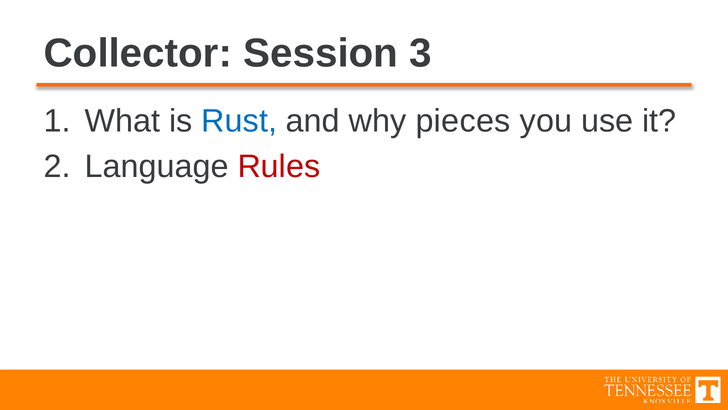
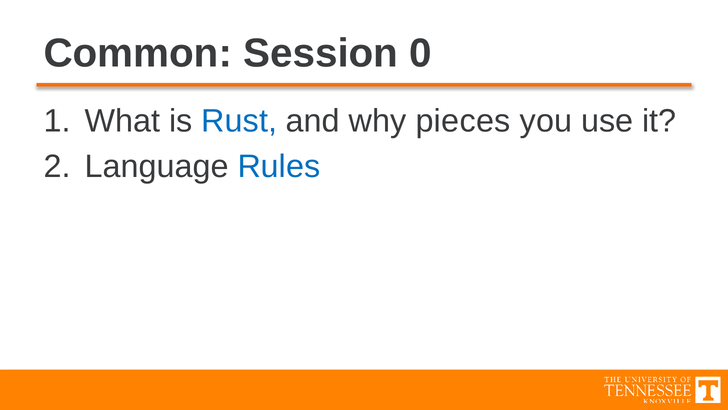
Collector: Collector -> Common
3: 3 -> 0
Rules colour: red -> blue
